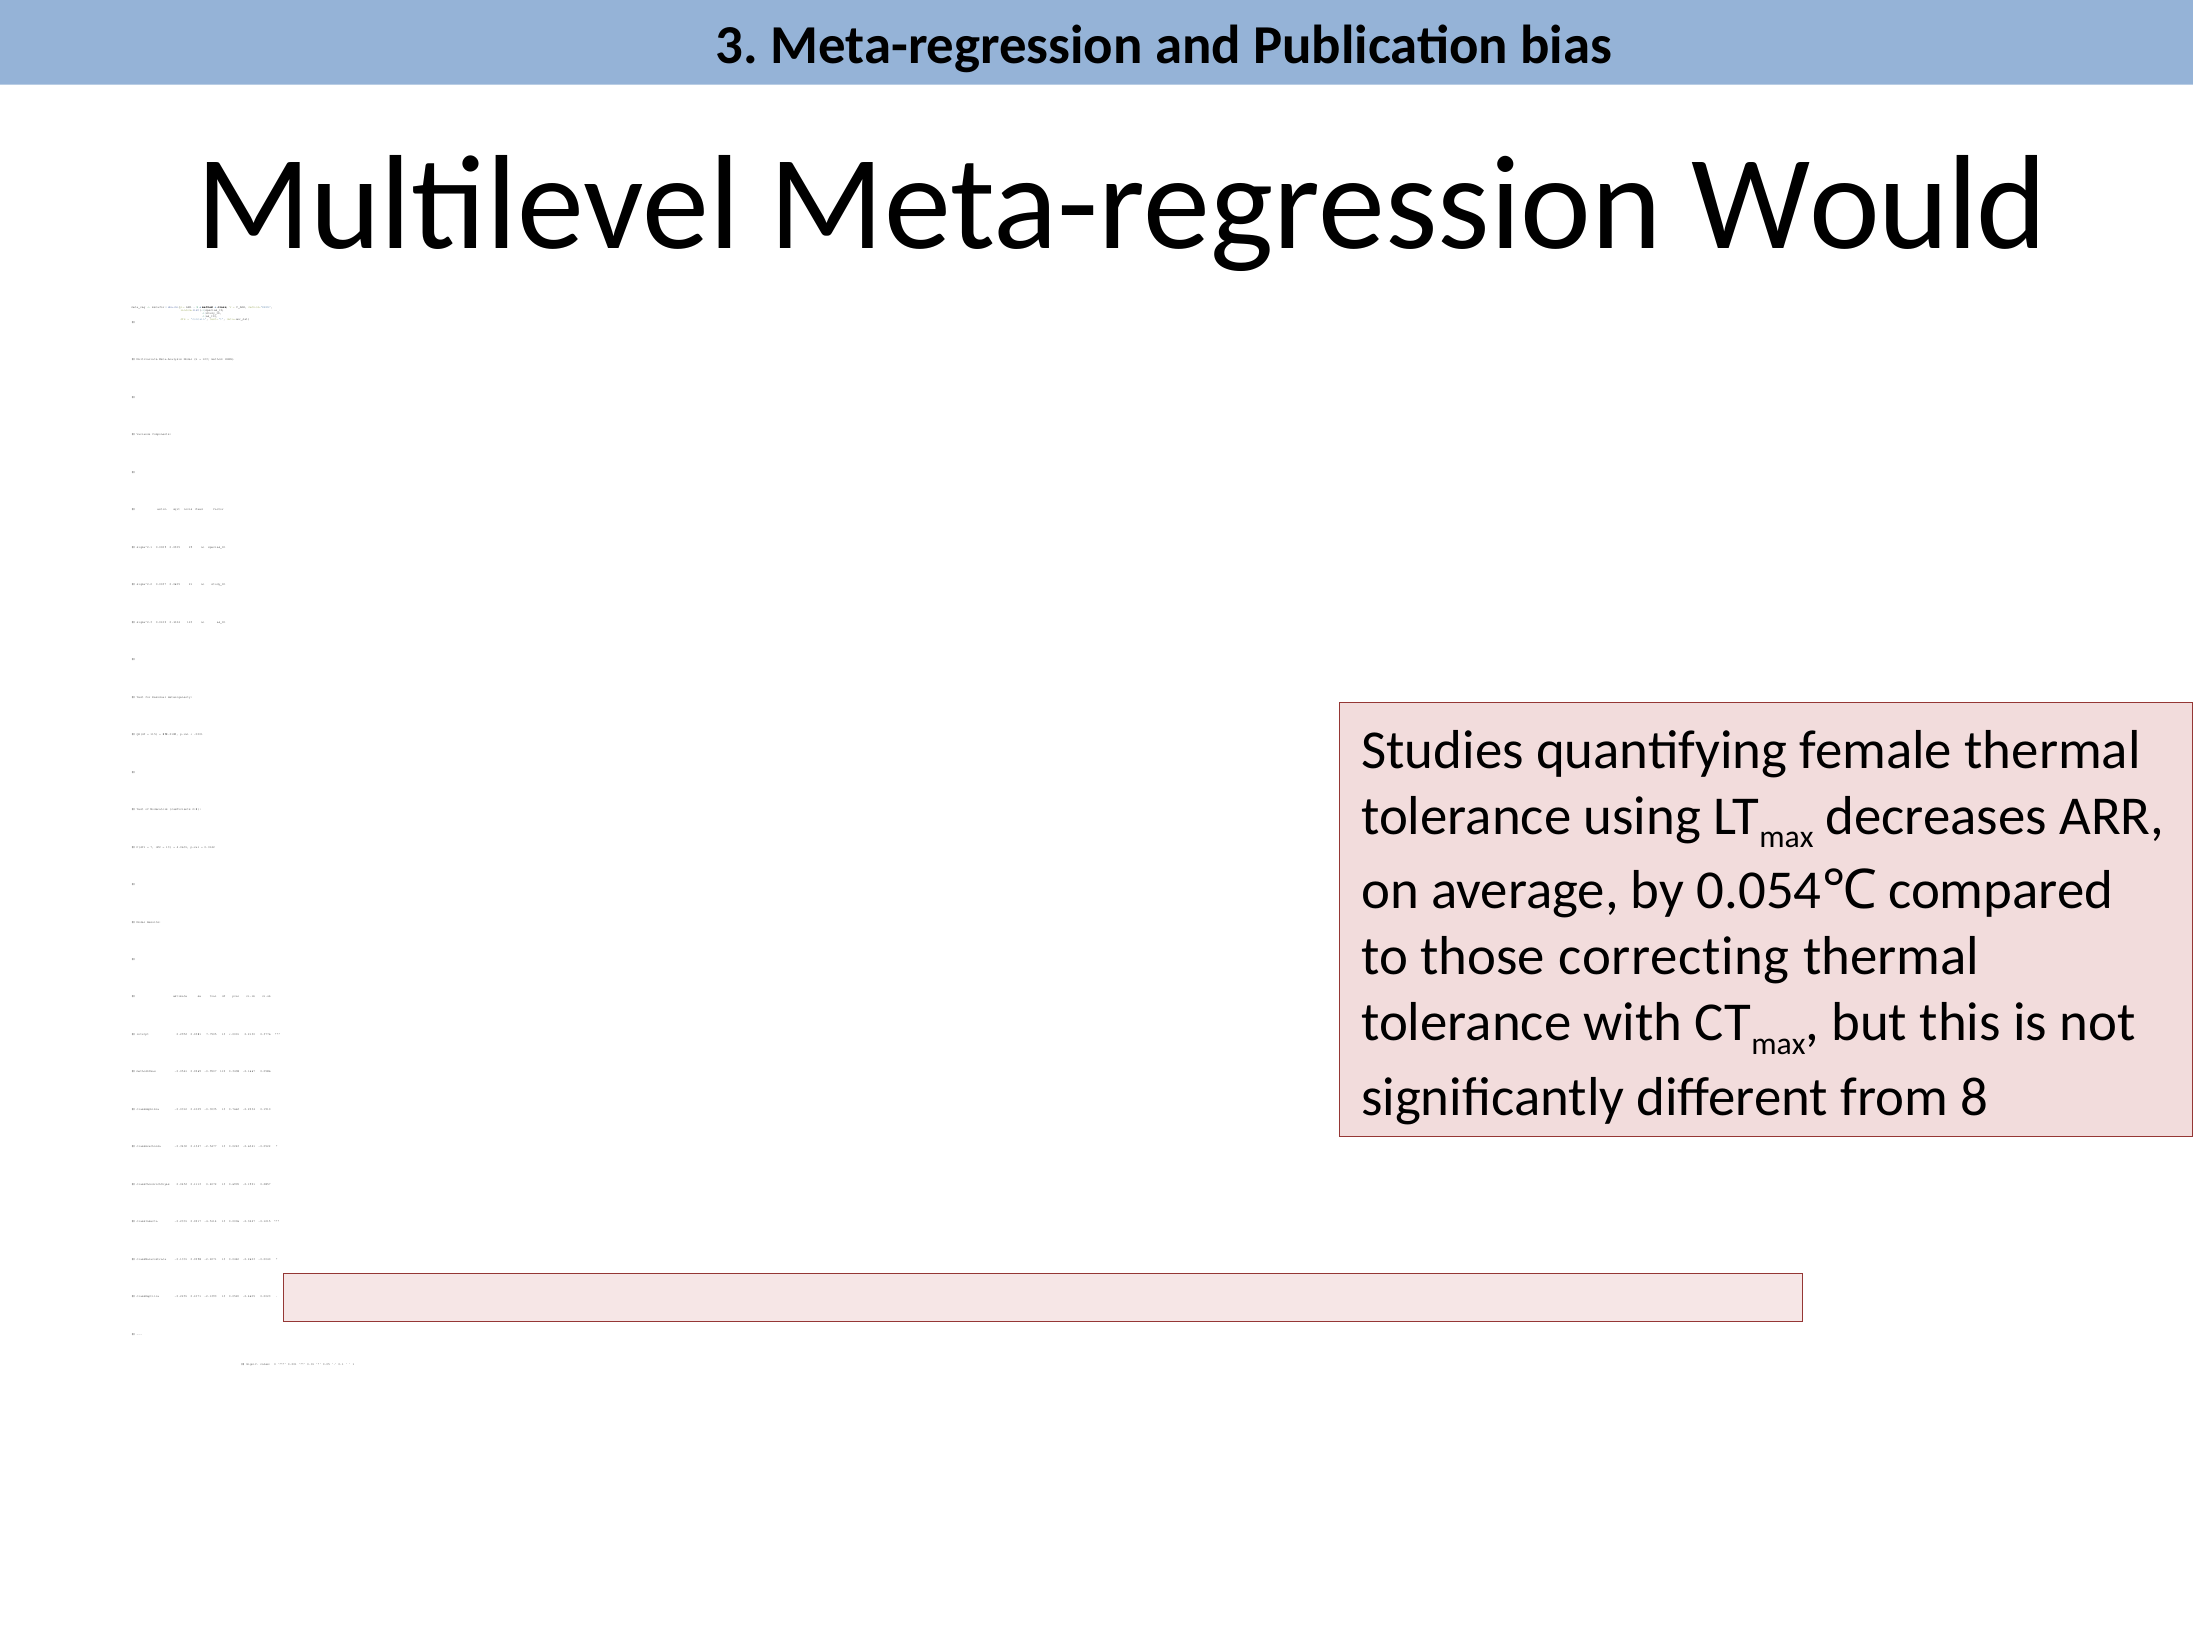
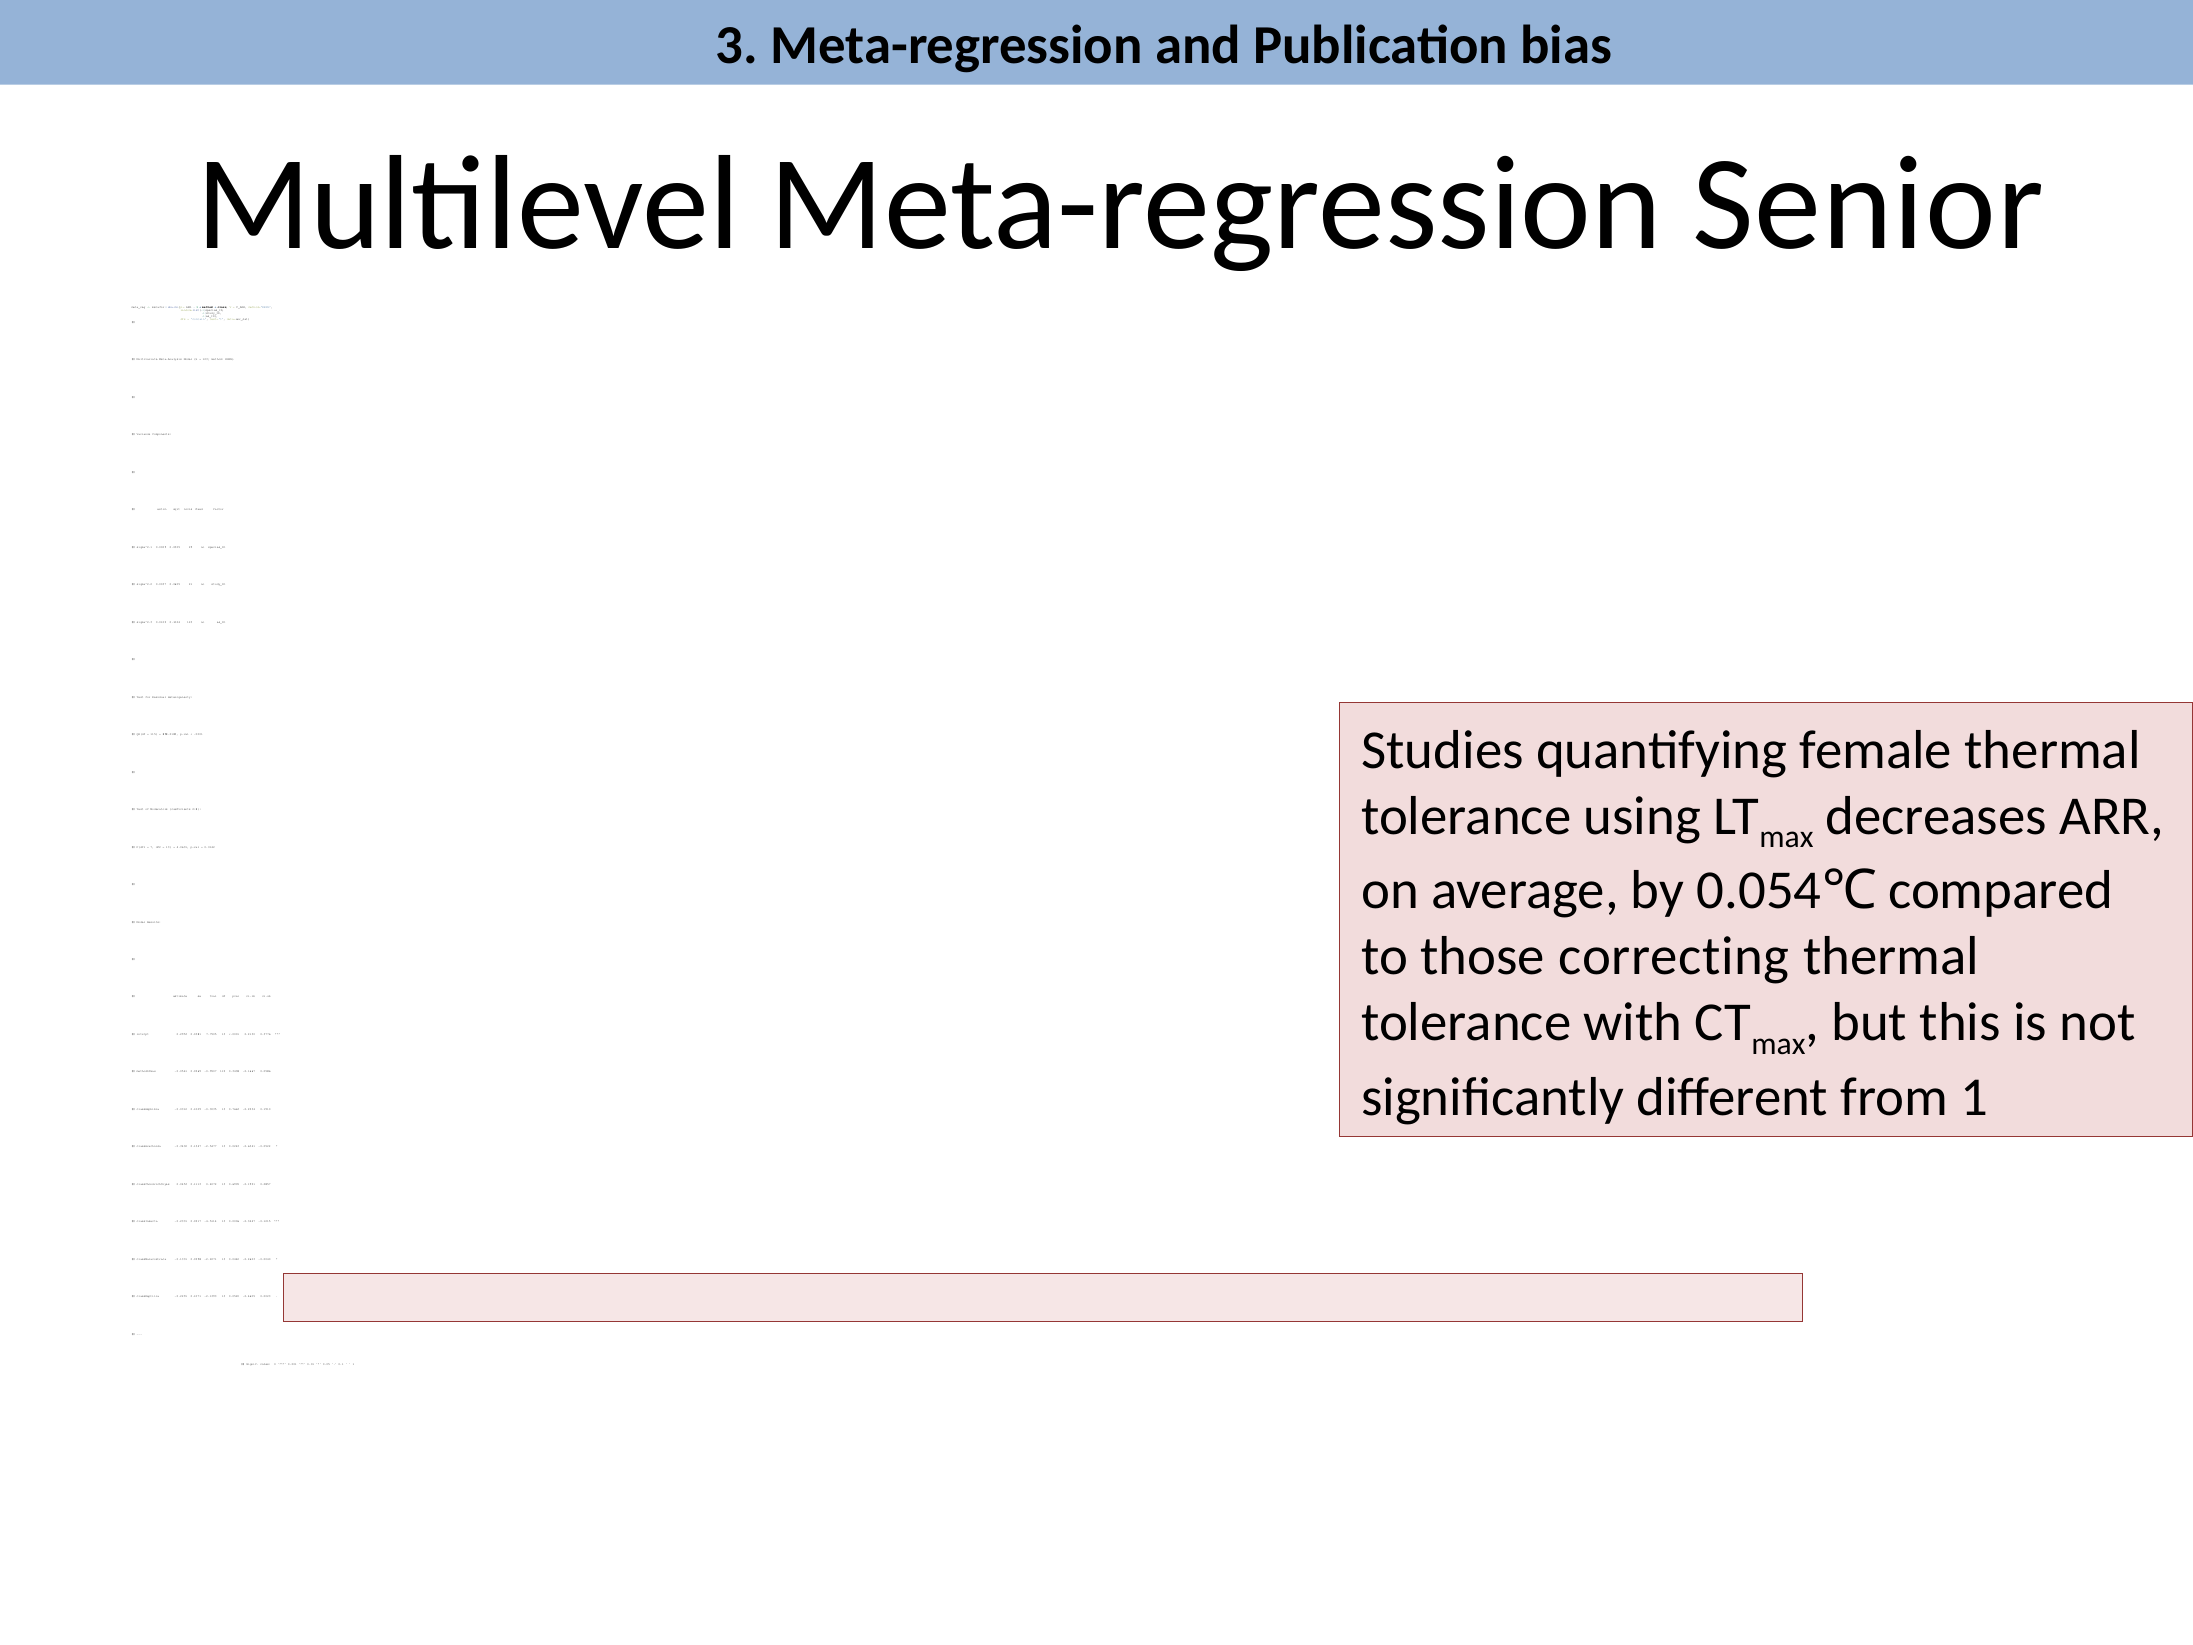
Would: Would -> Senior
from 8: 8 -> 1
